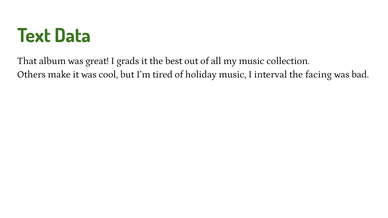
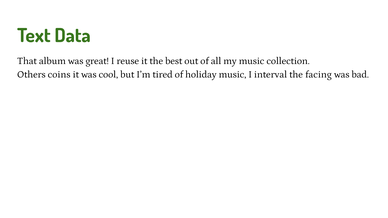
grads: grads -> reuse
make: make -> coins
